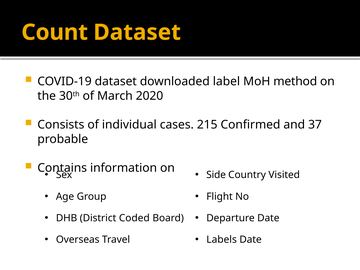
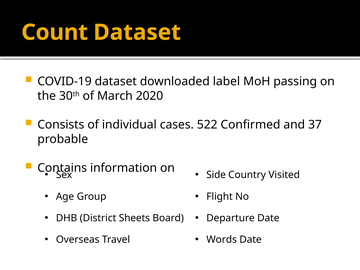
method: method -> passing
215: 215 -> 522
Coded: Coded -> Sheets
Labels: Labels -> Words
